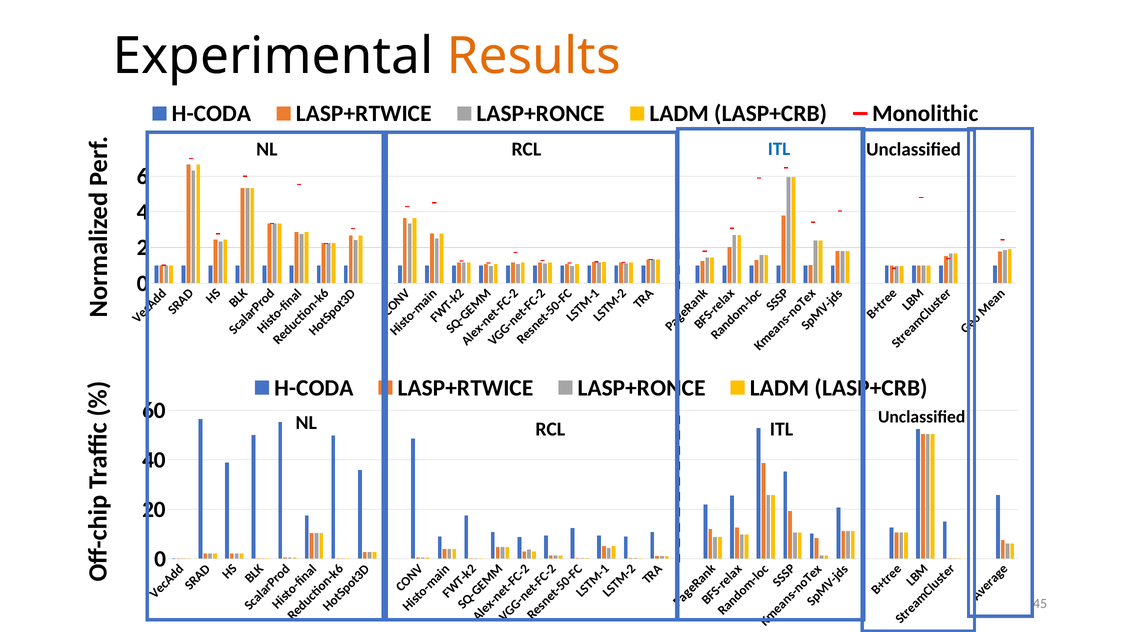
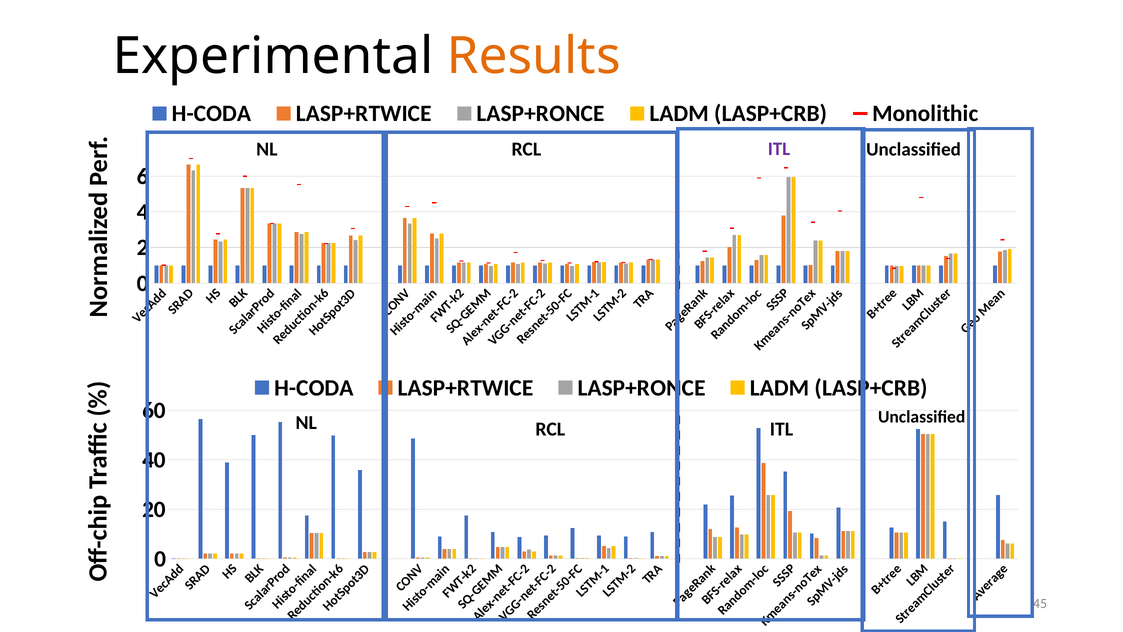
ITL at (779, 149) colour: blue -> purple
